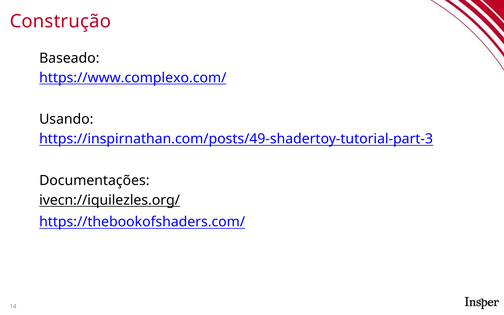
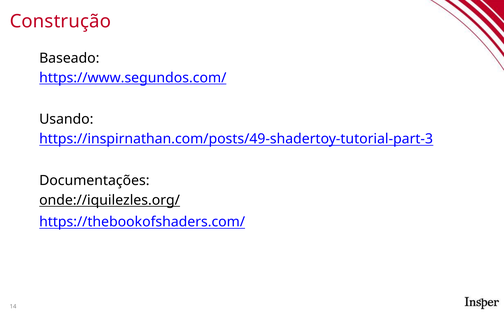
https://www.complexo.com/: https://www.complexo.com/ -> https://www.segundos.com/
ivecn://iquilezles.org/: ivecn://iquilezles.org/ -> onde://iquilezles.org/
